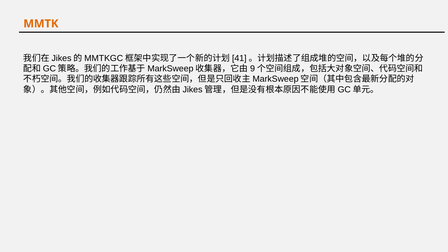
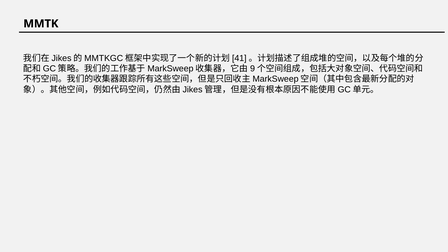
MMTK colour: orange -> black
